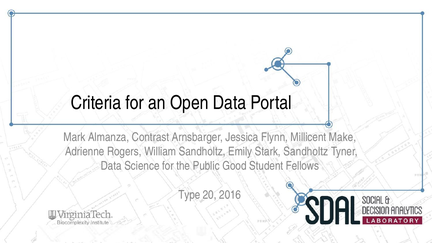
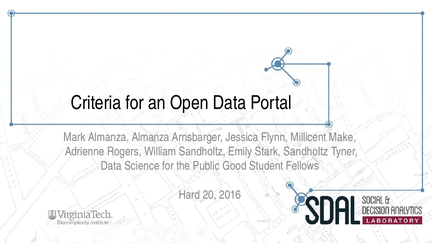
Almanza Contrast: Contrast -> Almanza
Type: Type -> Hard
